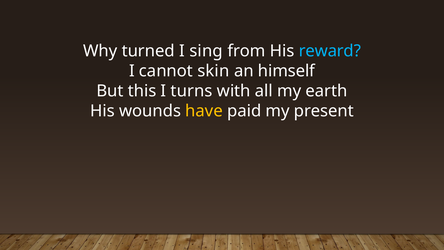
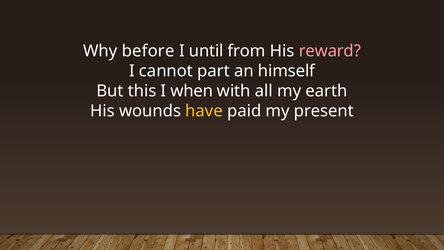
turned: turned -> before
sing: sing -> until
reward colour: light blue -> pink
skin: skin -> part
turns: turns -> when
